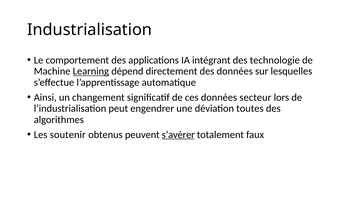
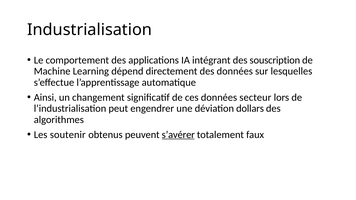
technologie: technologie -> souscription
Learning underline: present -> none
toutes: toutes -> dollars
